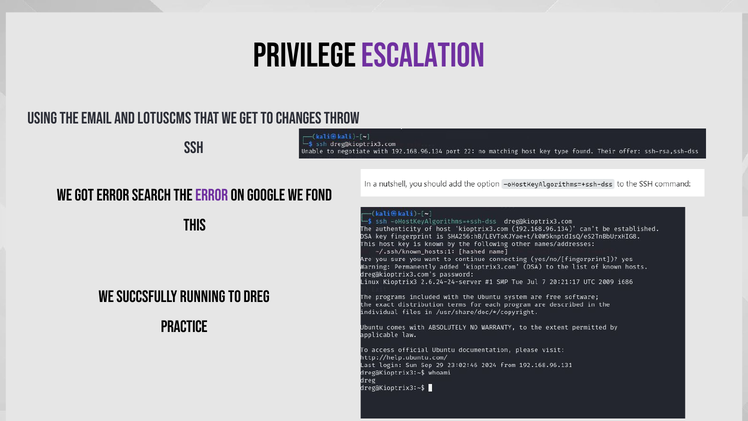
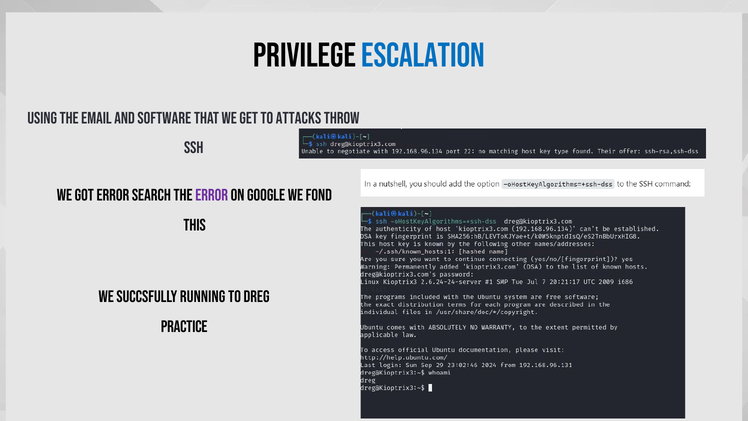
Escalation colour: purple -> blue
lotuscms: lotuscms -> software
changes: changes -> attacks
